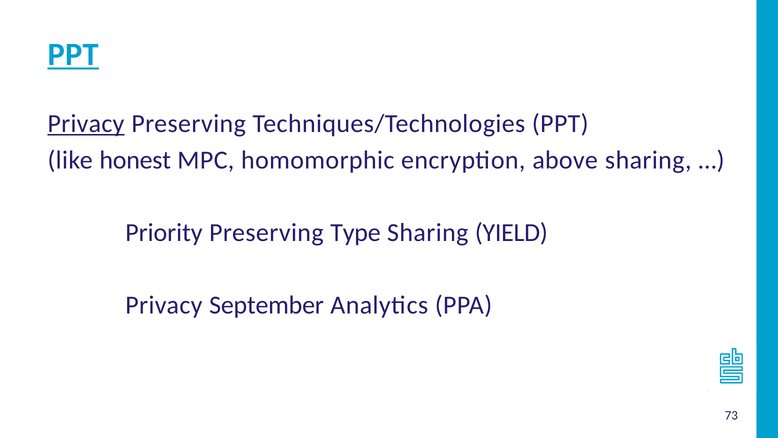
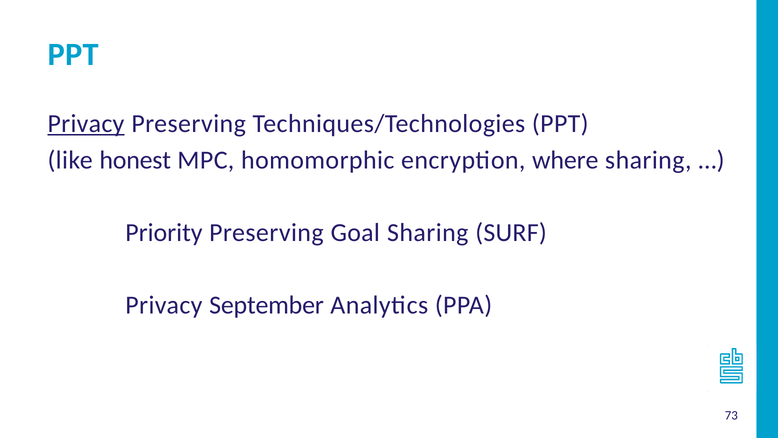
PPT at (73, 54) underline: present -> none
above: above -> where
Type: Type -> Goal
YIELD: YIELD -> SURF
